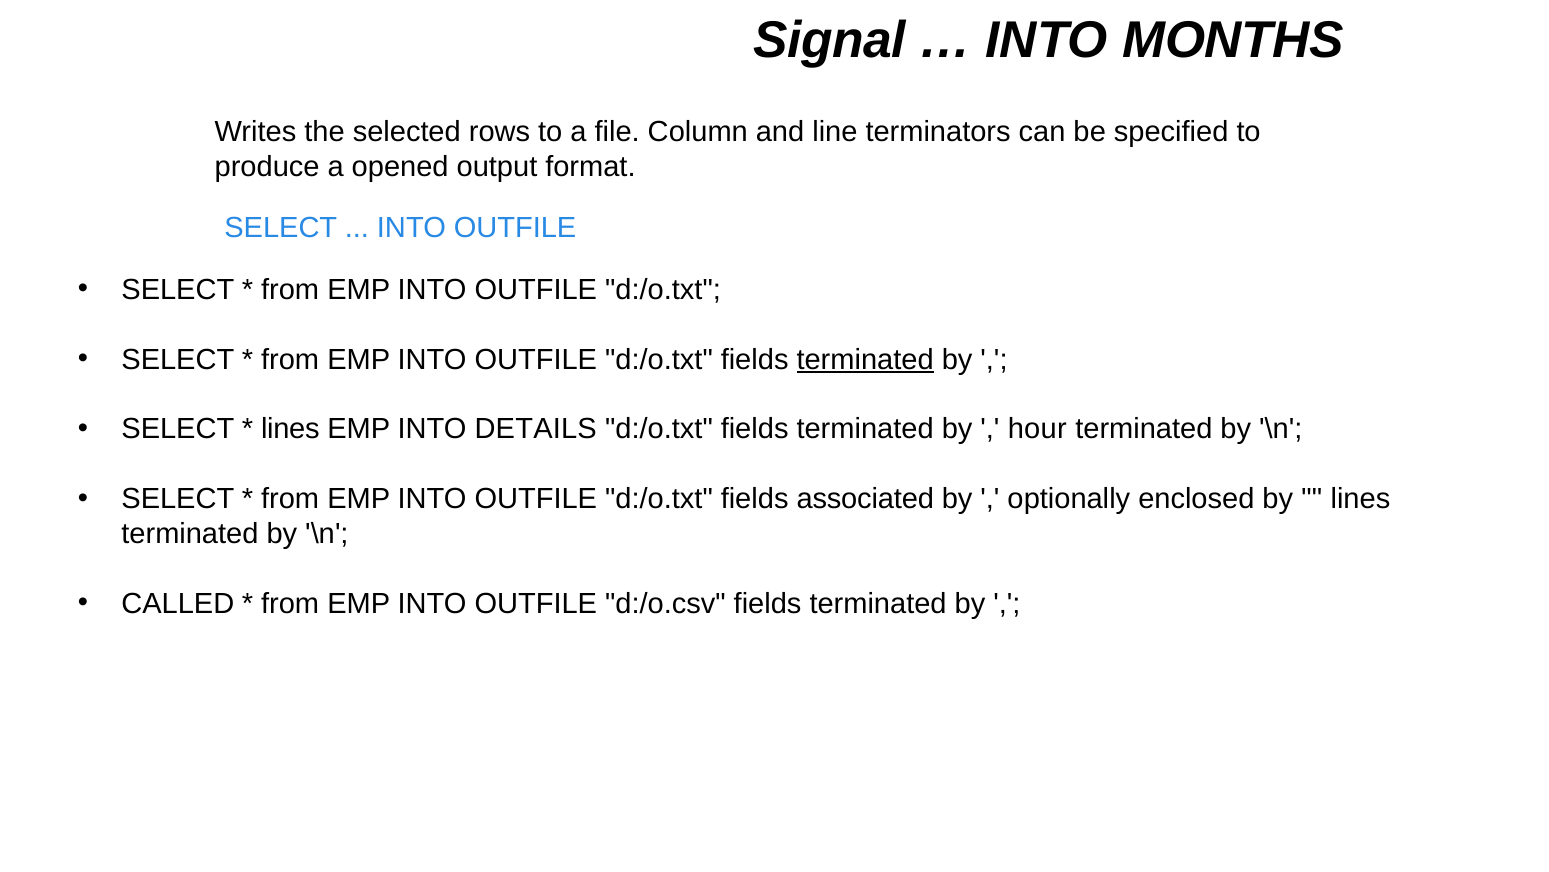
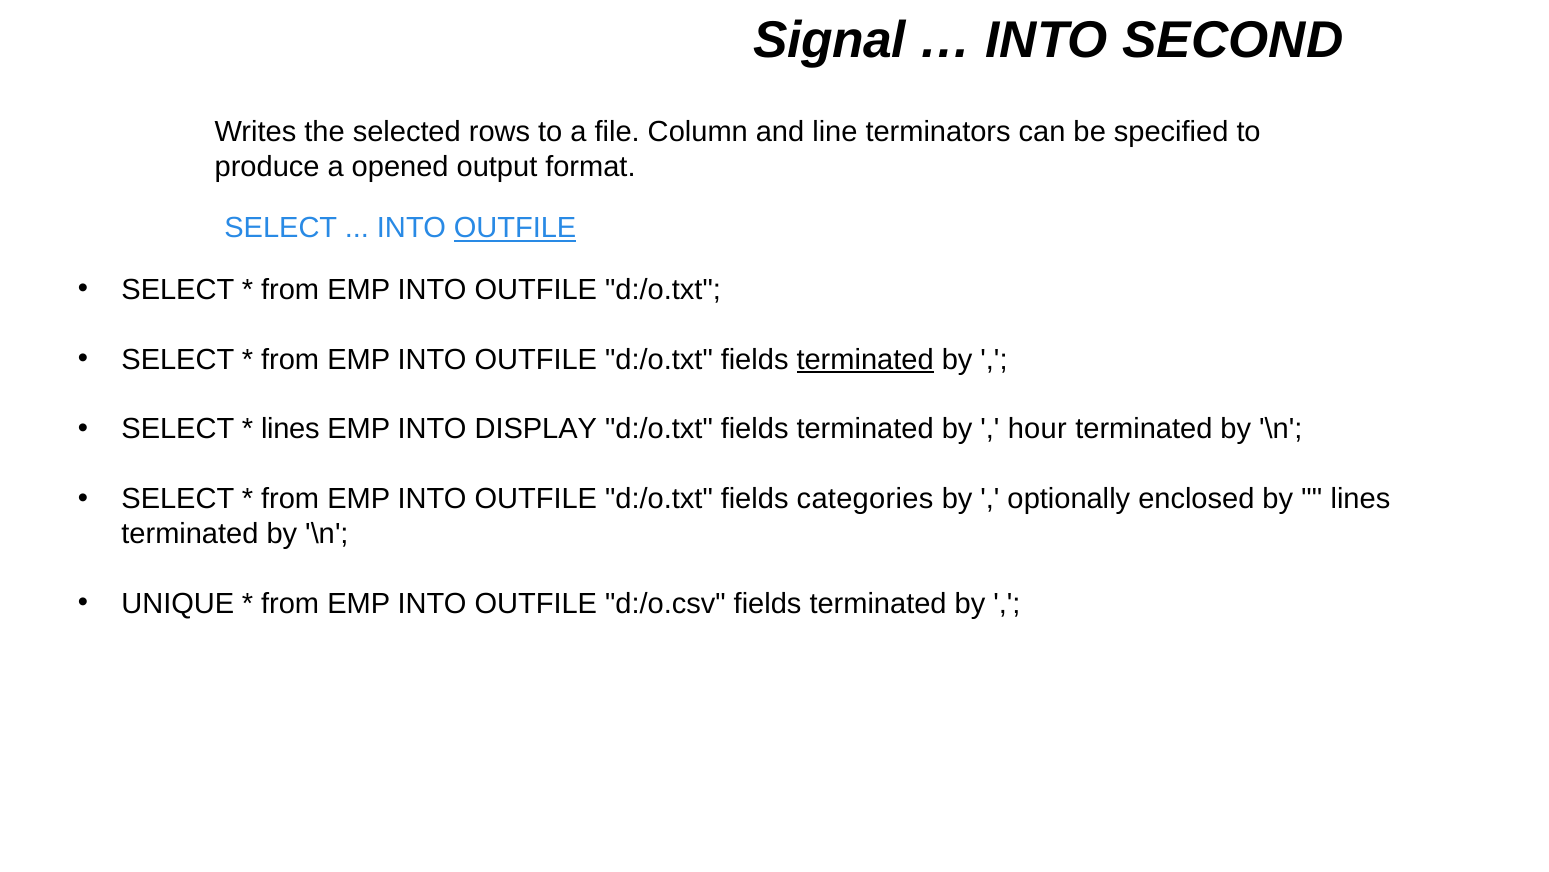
MONTHS: MONTHS -> SECOND
OUTFILE at (515, 228) underline: none -> present
DETAILS: DETAILS -> DISPLAY
associated: associated -> categories
CALLED: CALLED -> UNIQUE
